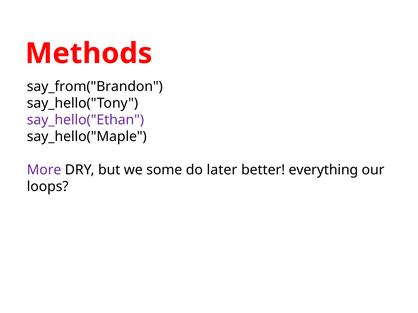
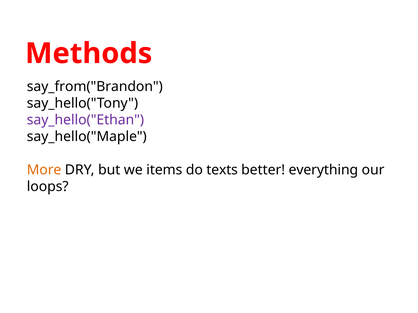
More colour: purple -> orange
some: some -> items
later: later -> texts
